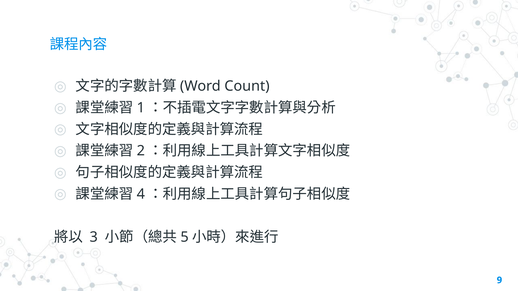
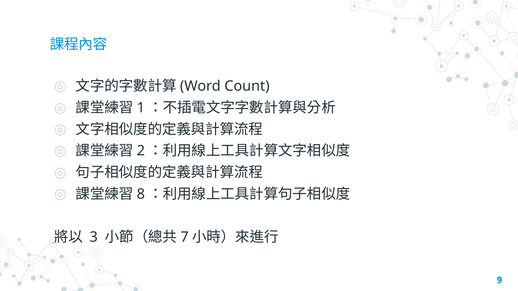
4: 4 -> 8
5: 5 -> 7
